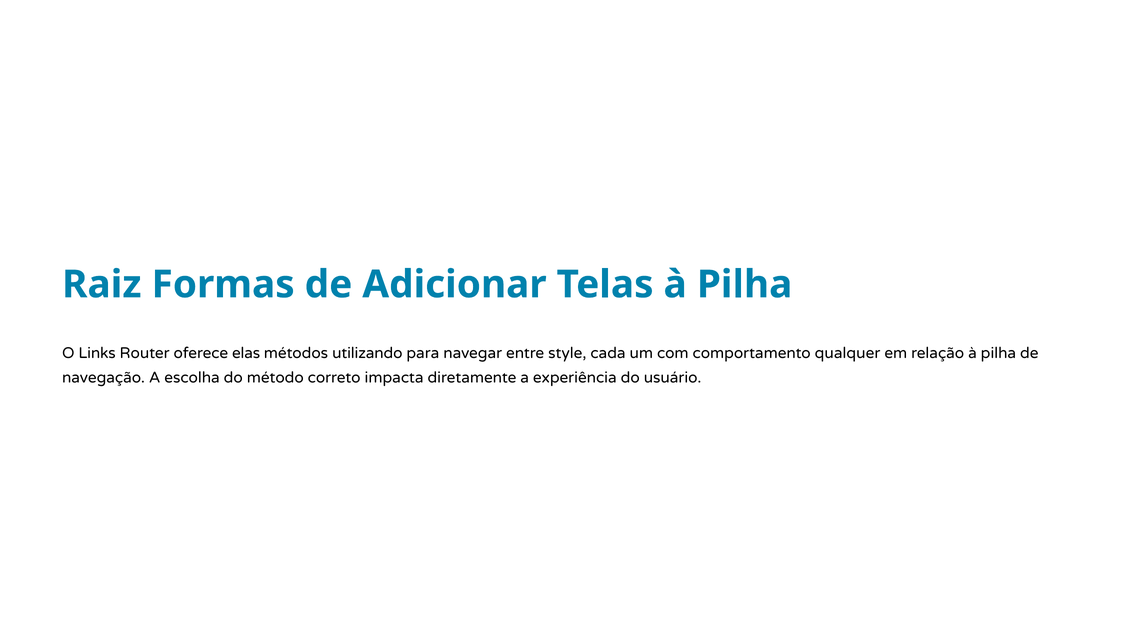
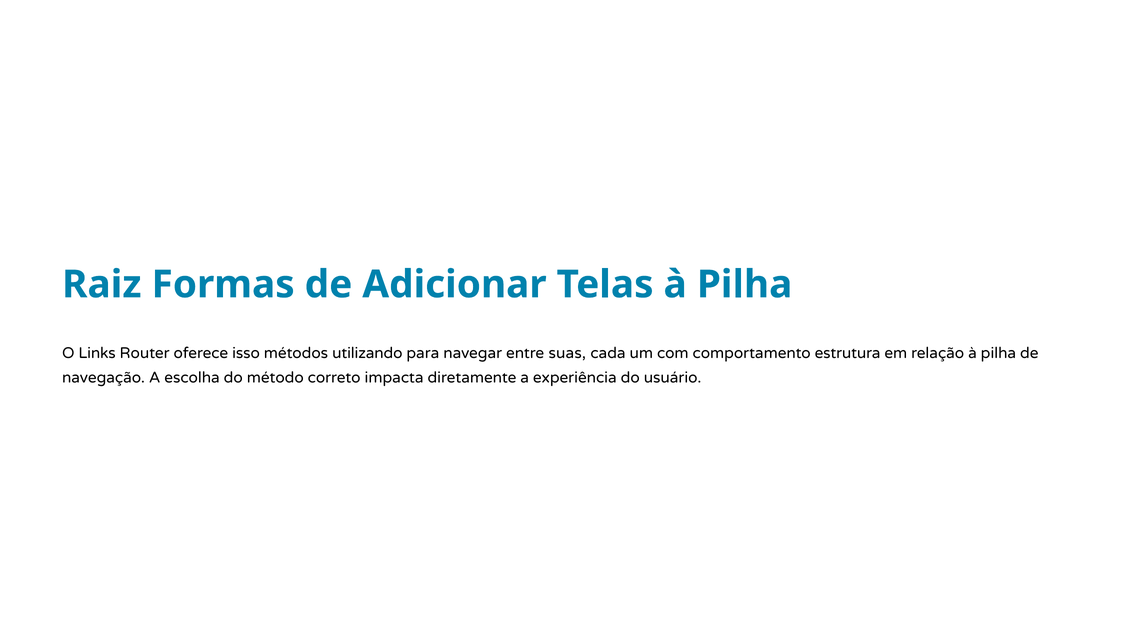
elas: elas -> isso
style: style -> suas
qualquer: qualquer -> estrutura
